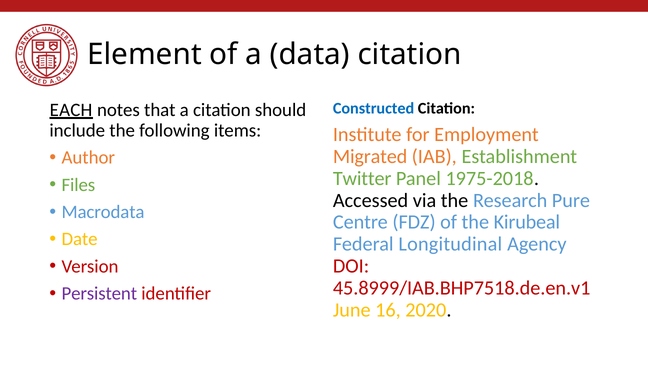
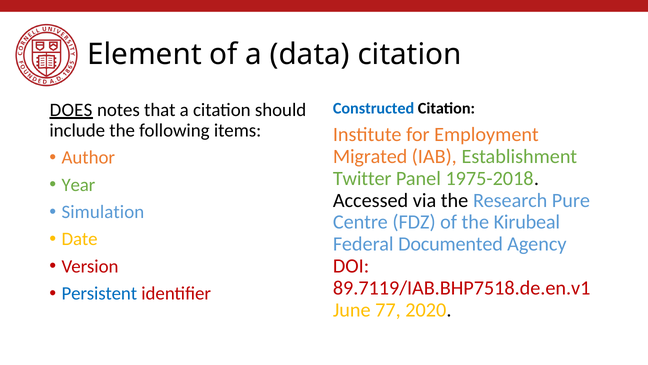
EACH: EACH -> DOES
Files: Files -> Year
Macrodata: Macrodata -> Simulation
Longitudinal: Longitudinal -> Documented
45.8999/IAB.BHP7518.de.en.v1: 45.8999/IAB.BHP7518.de.en.v1 -> 89.7119/IAB.BHP7518.de.en.v1
Persistent colour: purple -> blue
16: 16 -> 77
